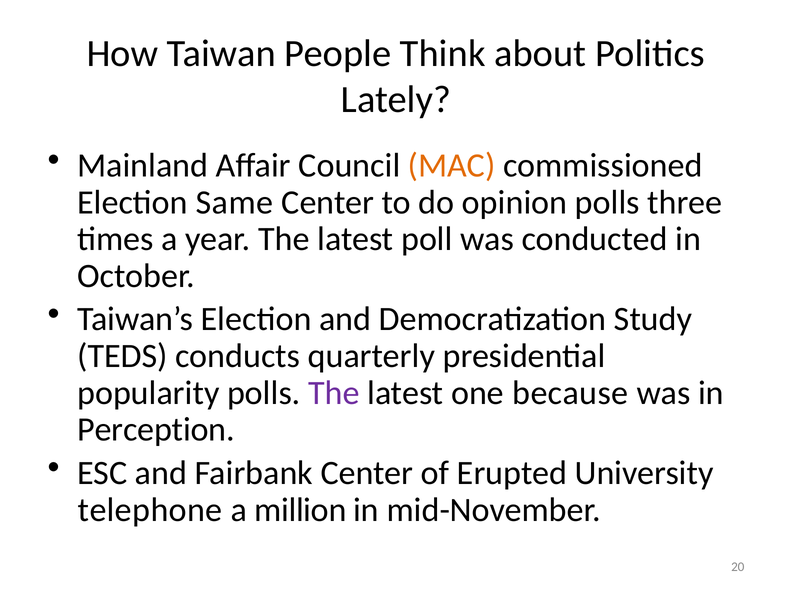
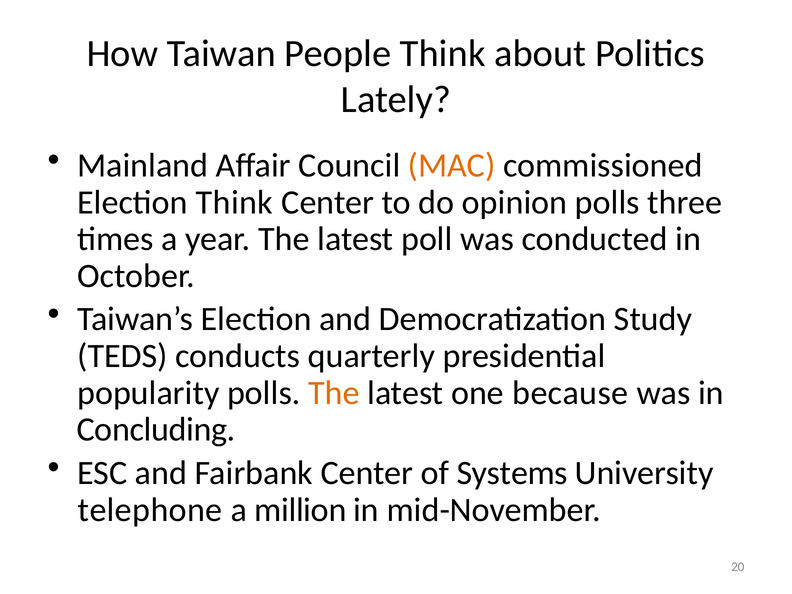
Election Same: Same -> Think
The at (334, 393) colour: purple -> orange
Perception: Perception -> Concluding
Erupted: Erupted -> Systems
